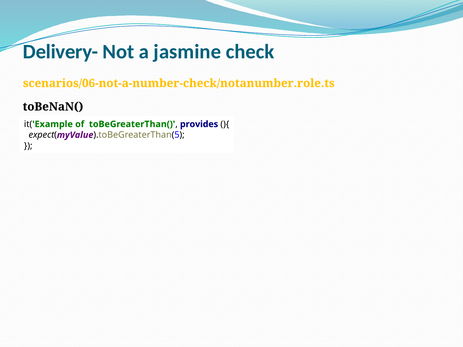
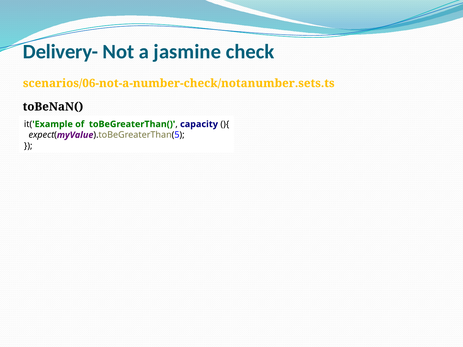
scenarios/06-not-a-number-check/notanumber.role.ts: scenarios/06-not-a-number-check/notanumber.role.ts -> scenarios/06-not-a-number-check/notanumber.sets.ts
provides: provides -> capacity
